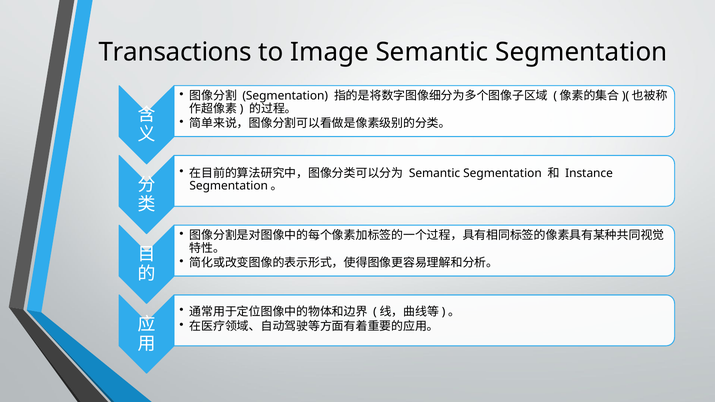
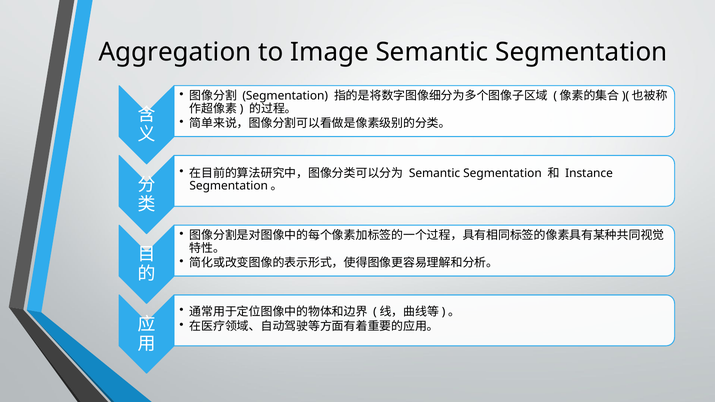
Transactions: Transactions -> Aggregation
